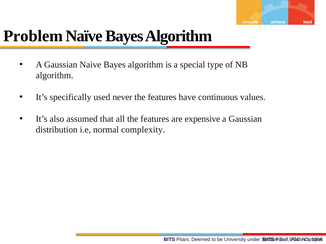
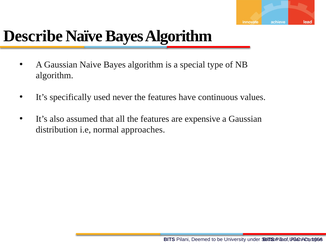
Problem: Problem -> Describe
complexity: complexity -> approaches
